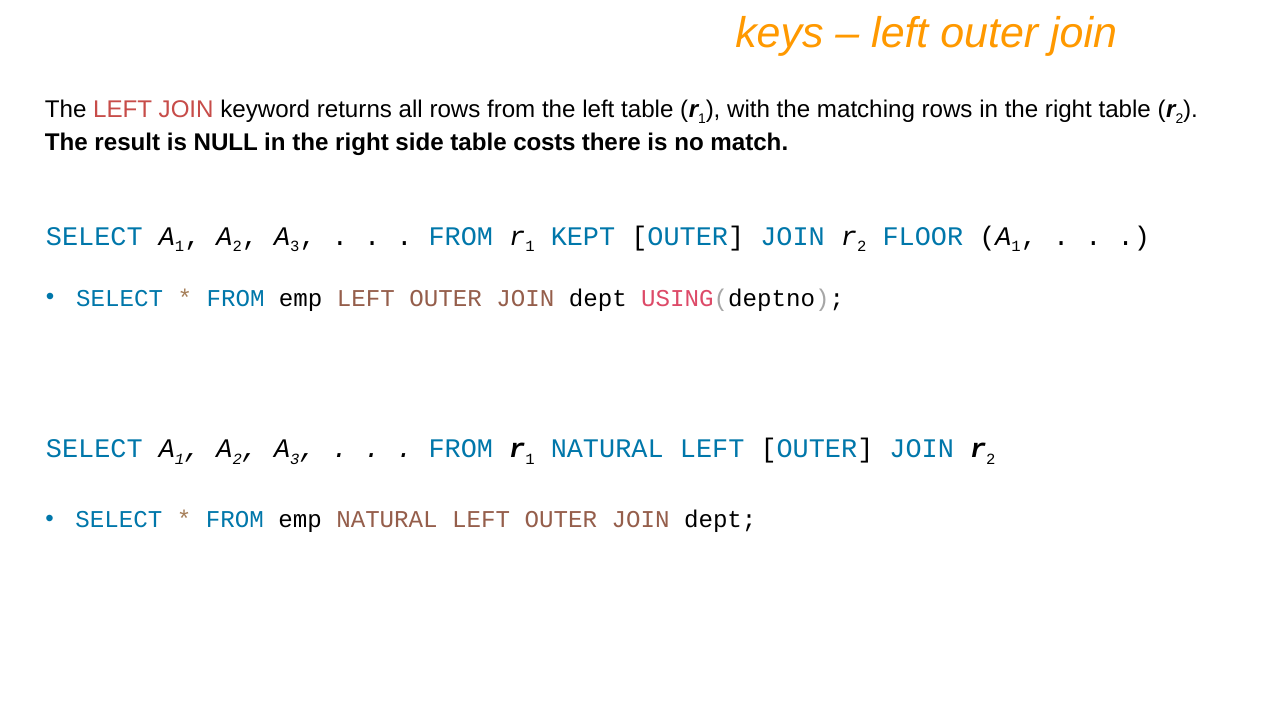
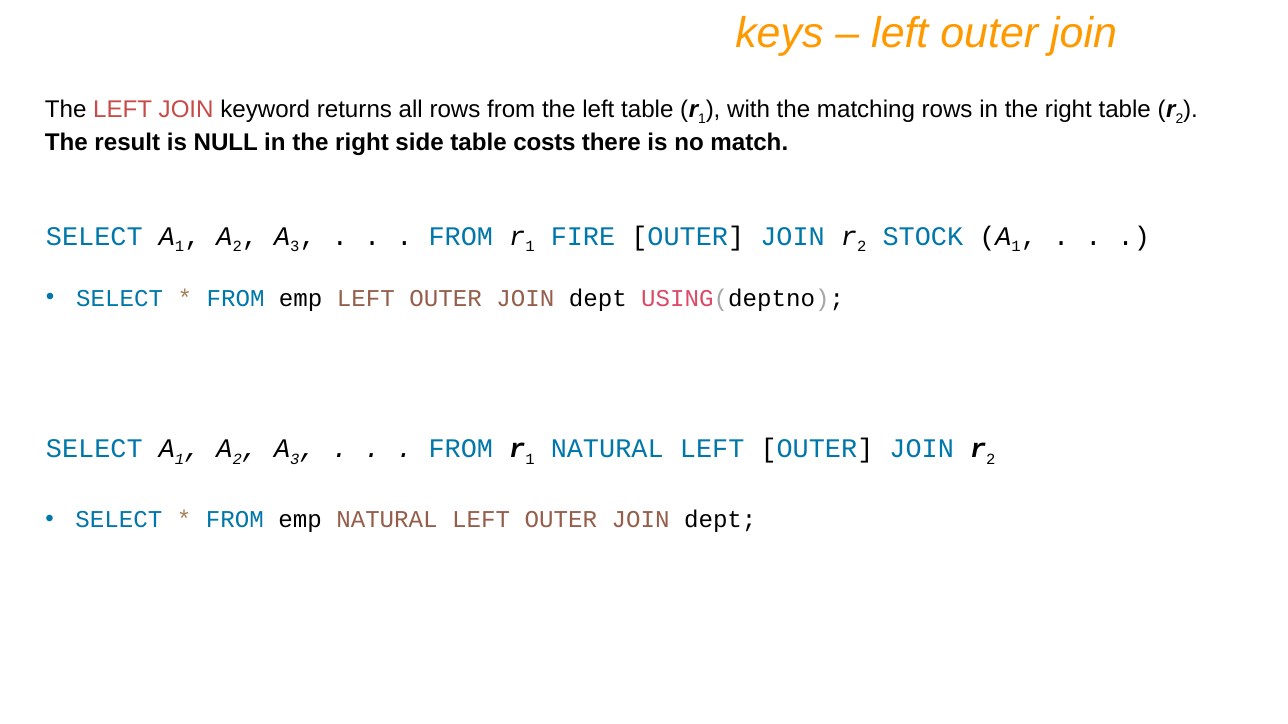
KEPT: KEPT -> FIRE
FLOOR: FLOOR -> STOCK
